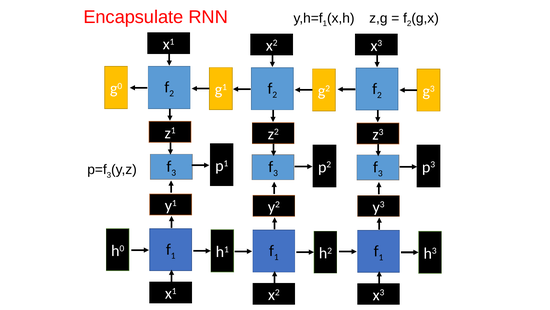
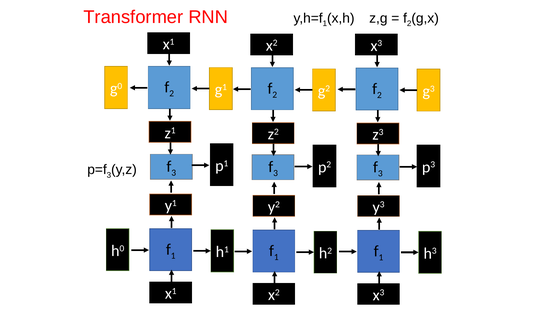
Encapsulate: Encapsulate -> Transformer
